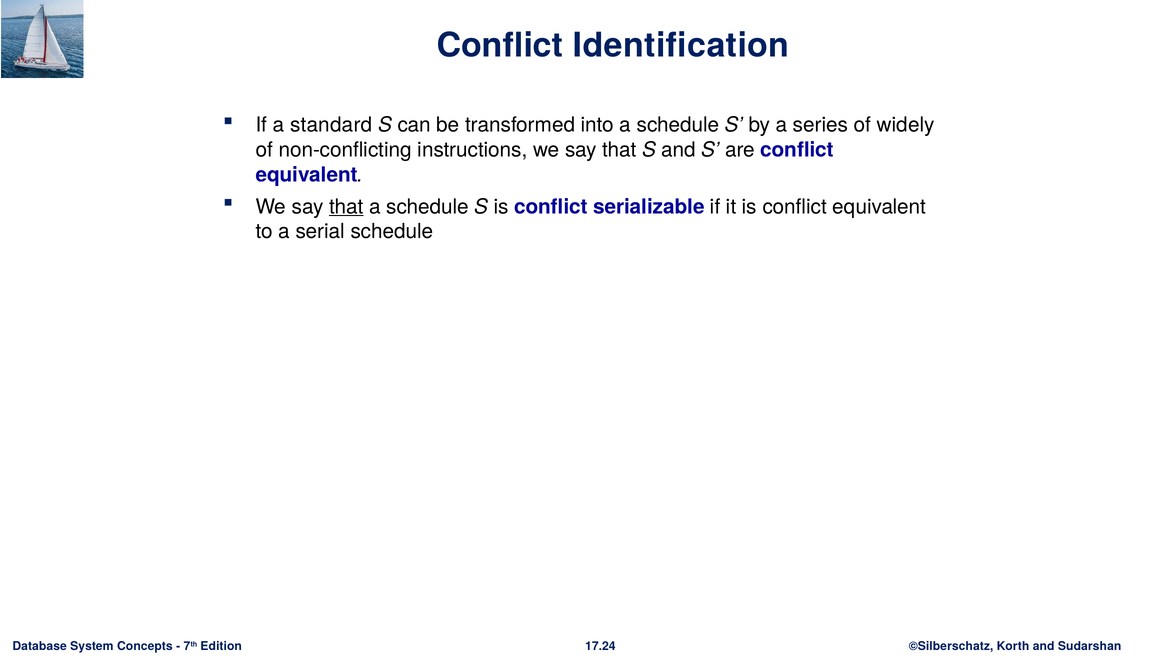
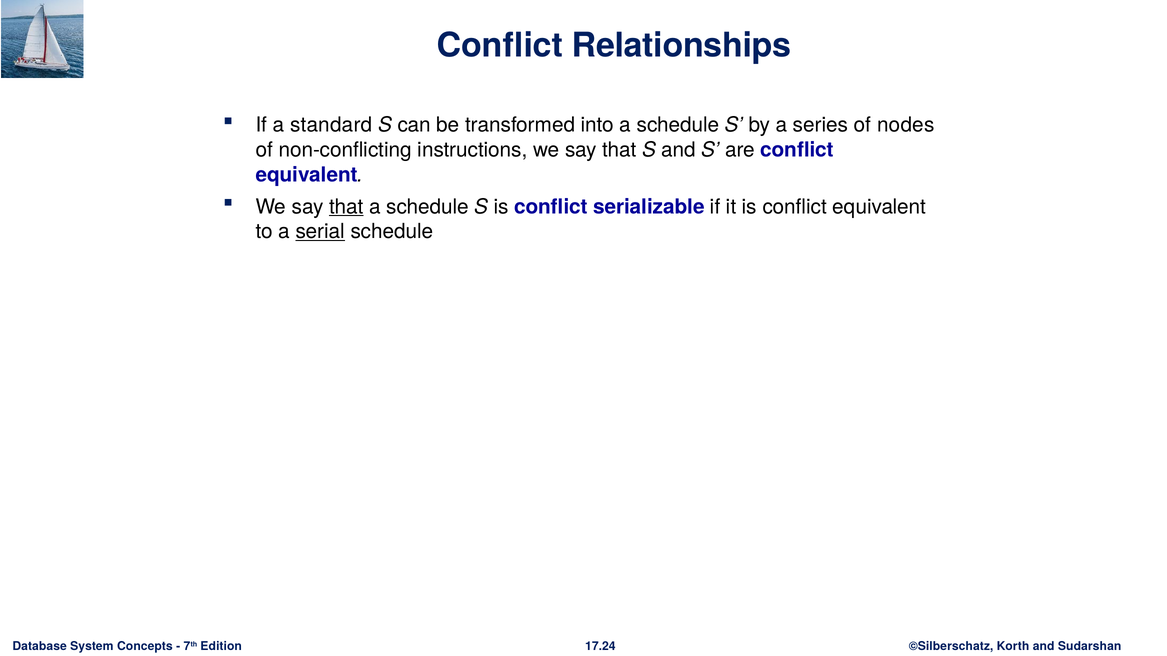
Identification: Identification -> Relationships
widely: widely -> nodes
serial underline: none -> present
